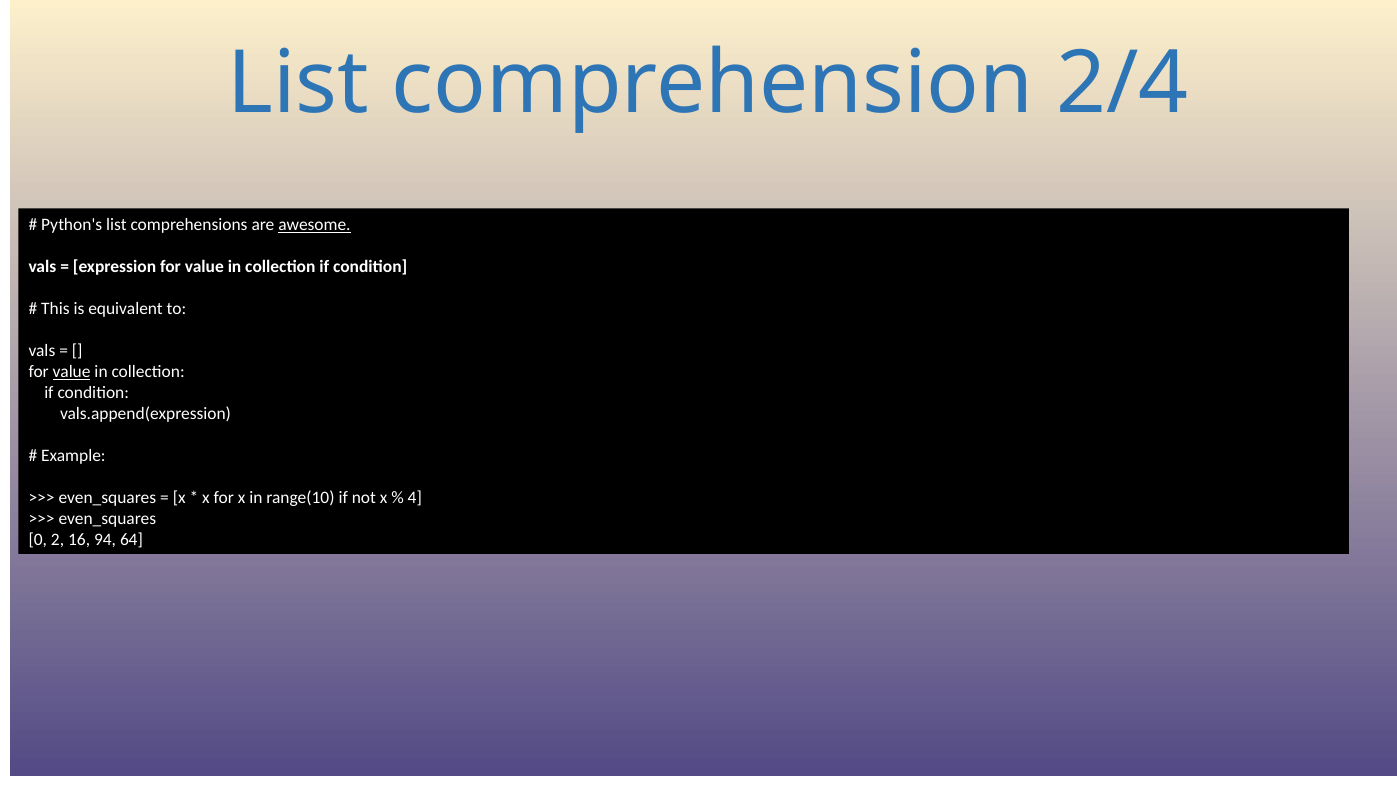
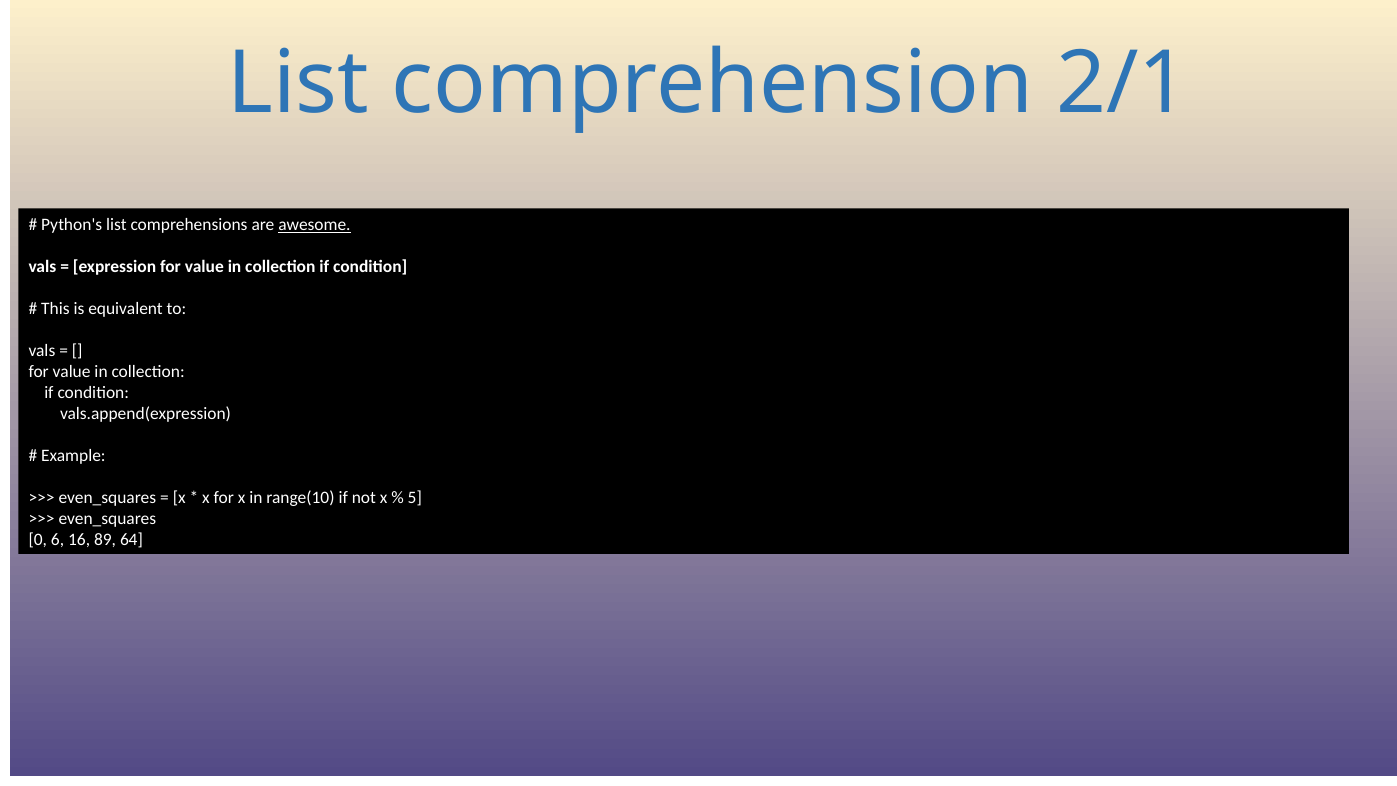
2/4: 2/4 -> 2/1
value at (72, 372) underline: present -> none
4: 4 -> 5
2: 2 -> 6
94: 94 -> 89
